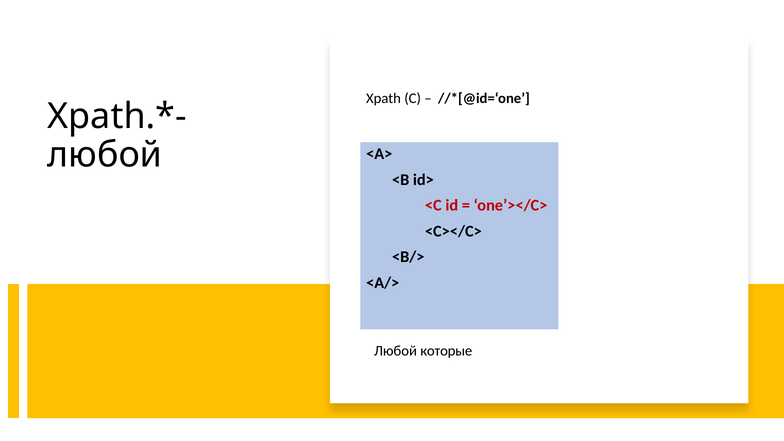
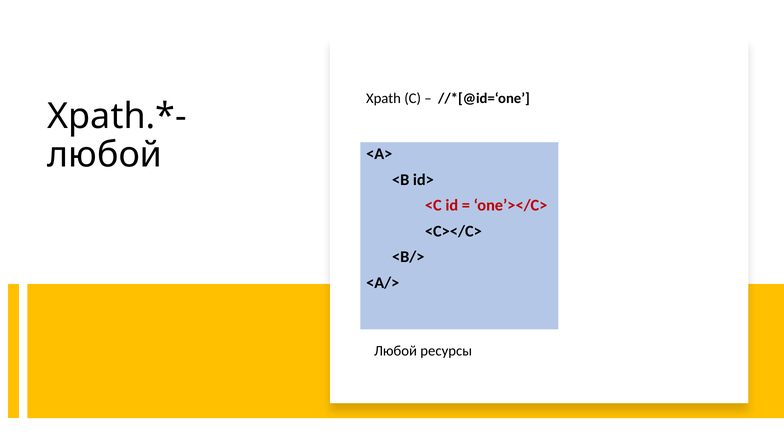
которые: которые -> ресурсы
